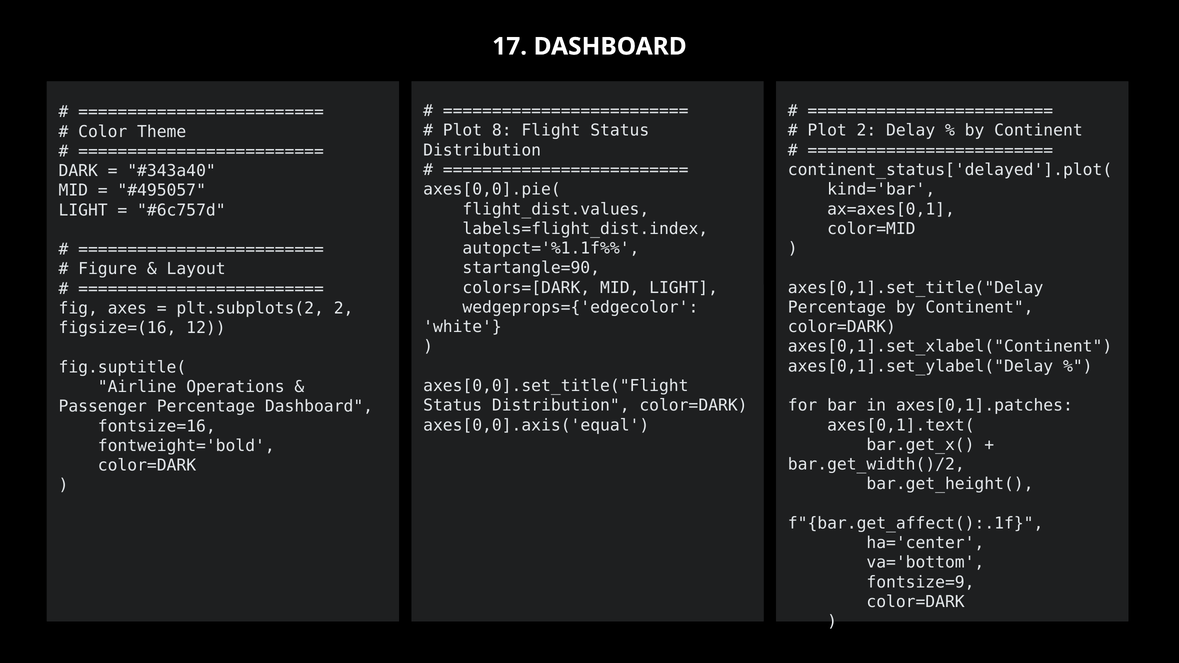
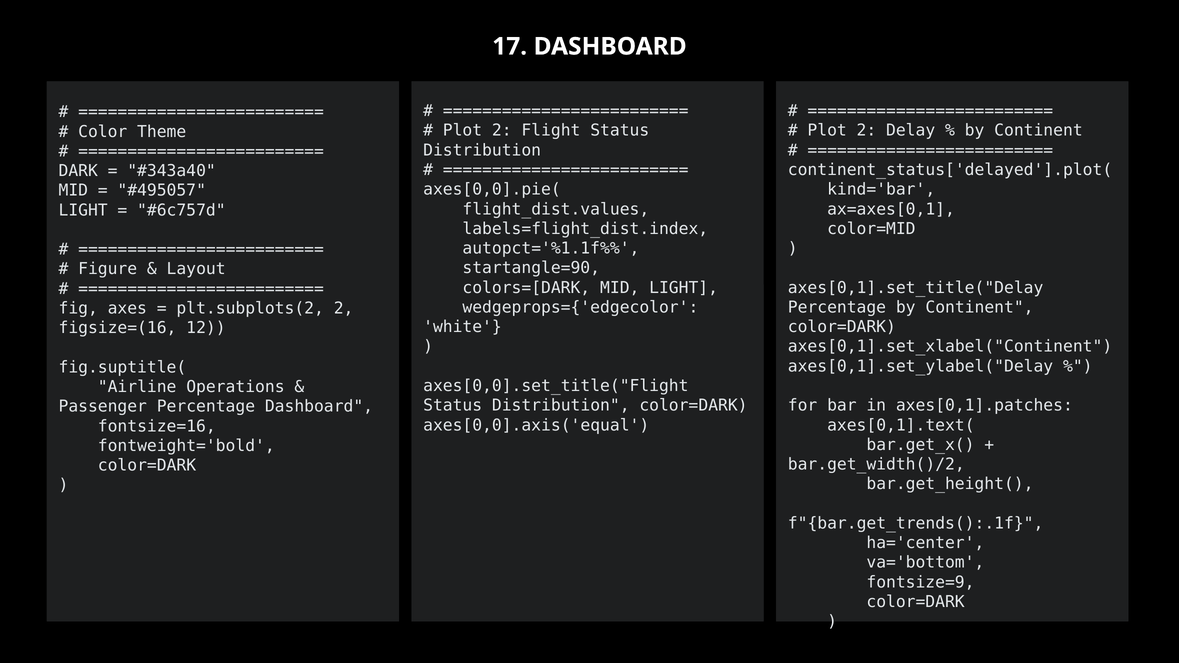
8 at (502, 131): 8 -> 2
f"{bar.get_affect():.1f: f"{bar.get_affect():.1f -> f"{bar.get_trends():.1f
